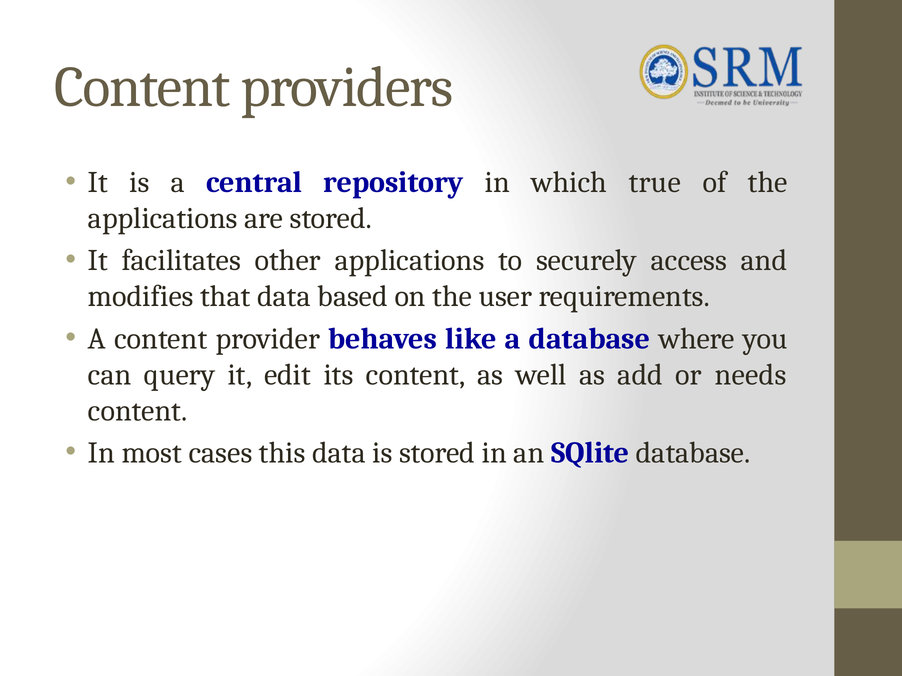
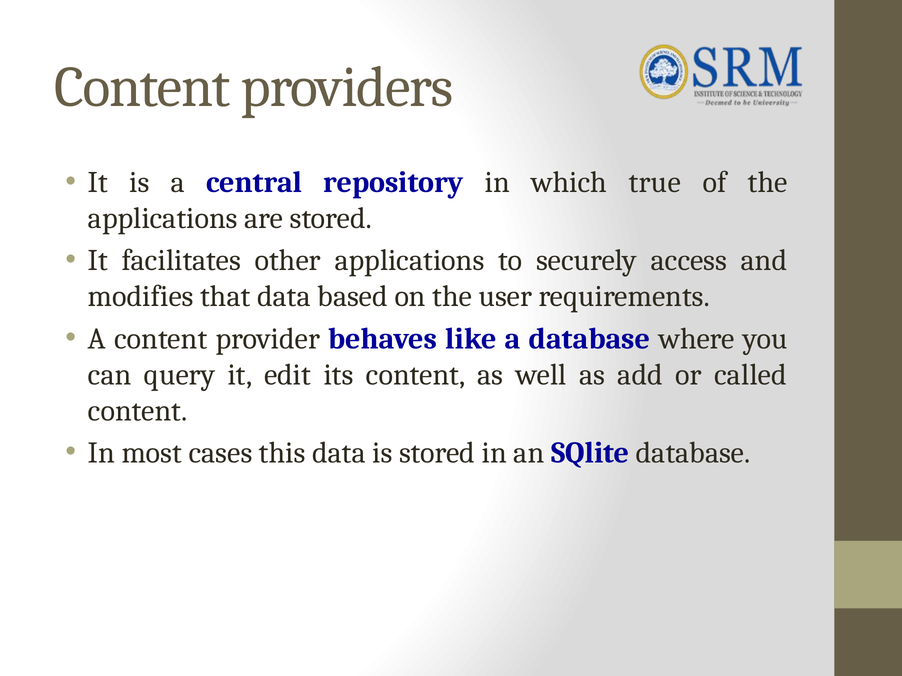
needs: needs -> called
